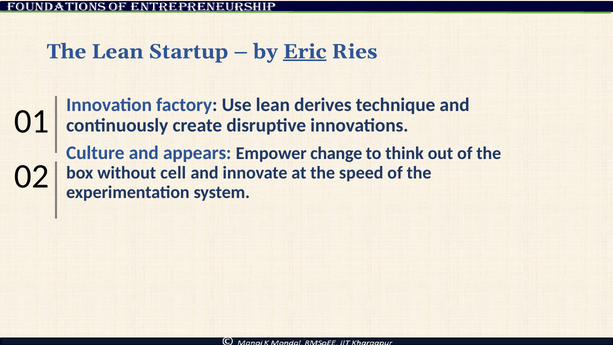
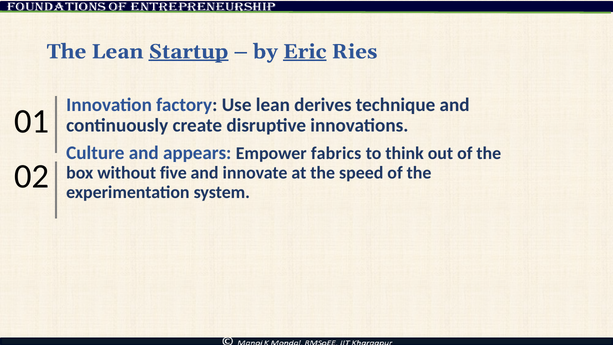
Startup underline: none -> present
change: change -> fabrics
cell: cell -> five
